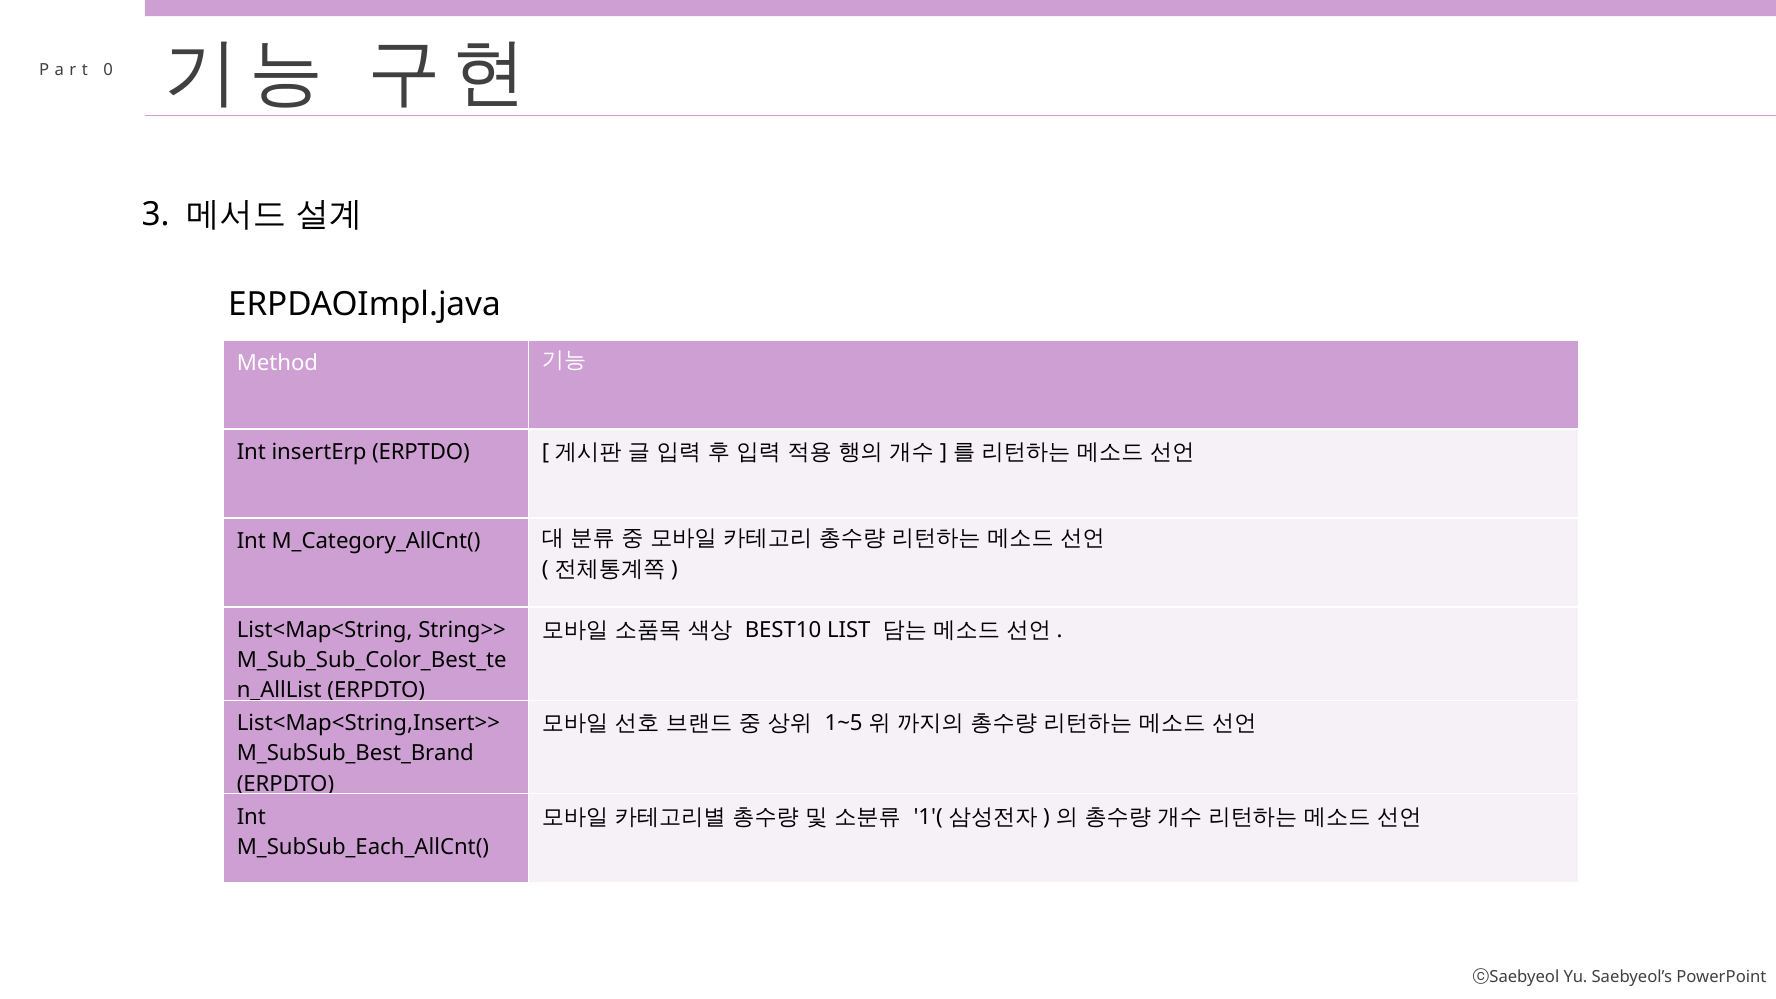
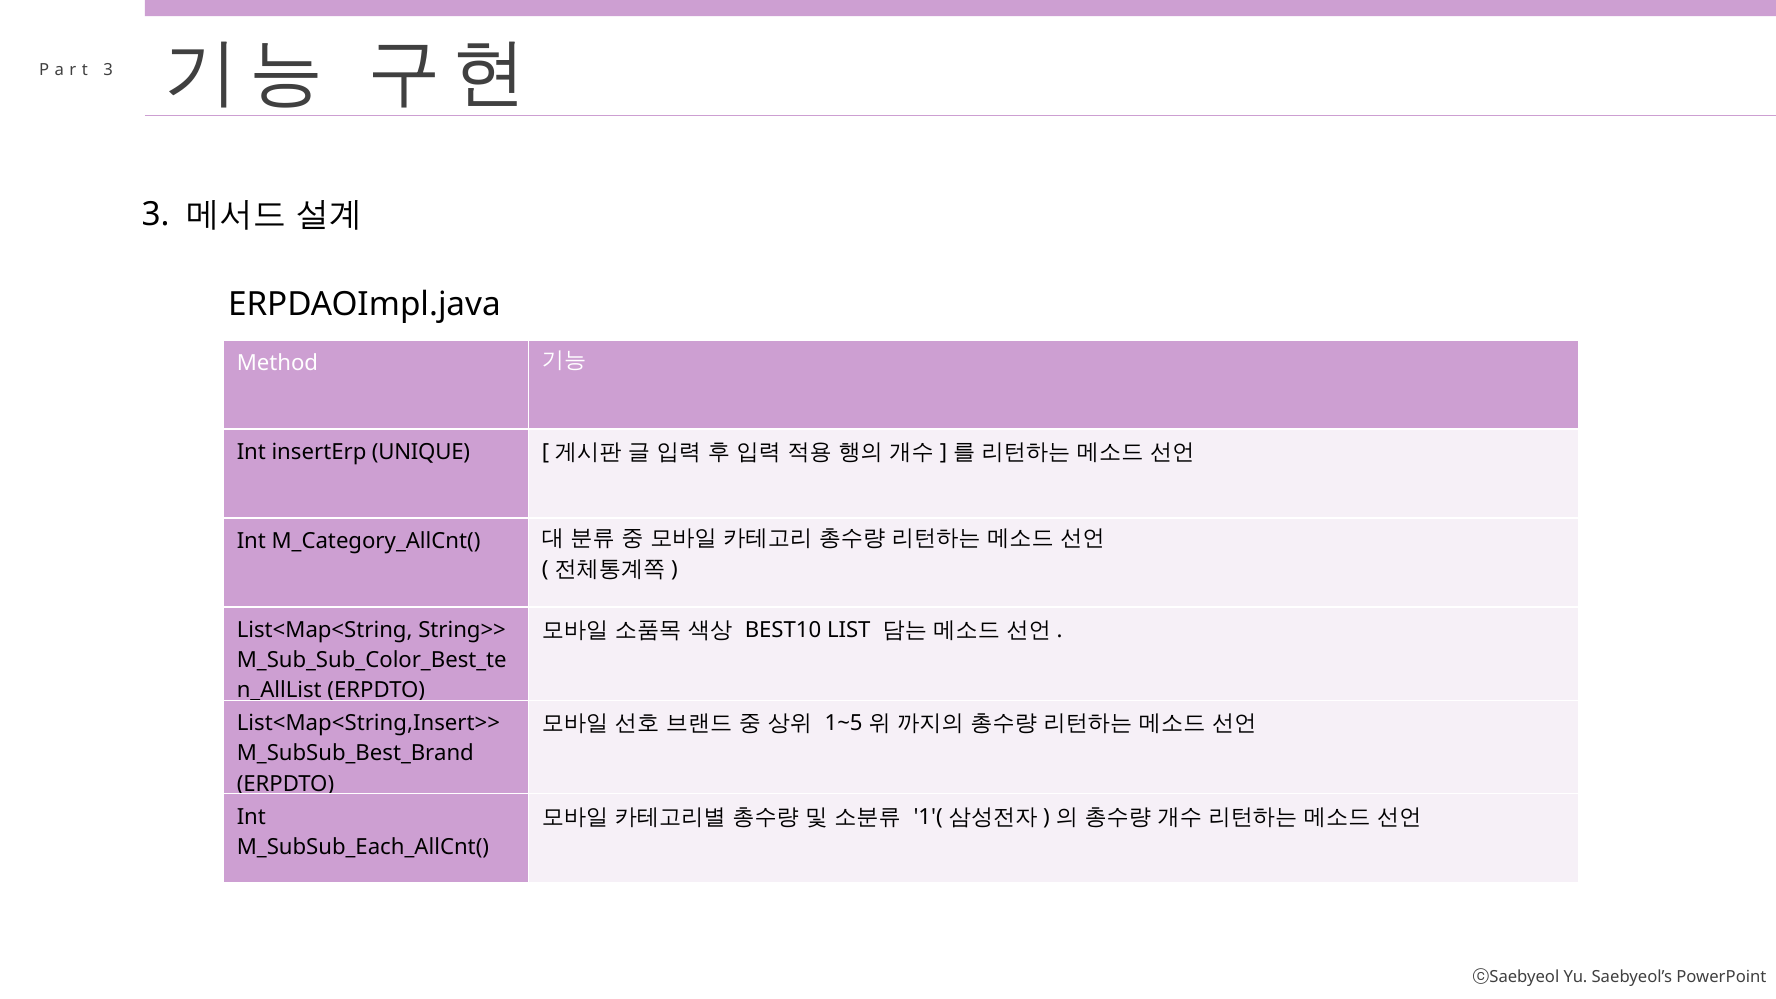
0 at (108, 70): 0 -> 3
ERPTDO: ERPTDO -> UNIQUE
